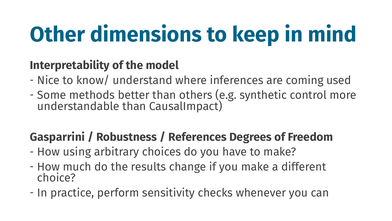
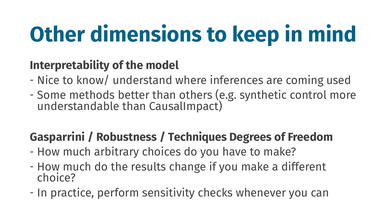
References: References -> Techniques
using at (77, 152): using -> much
